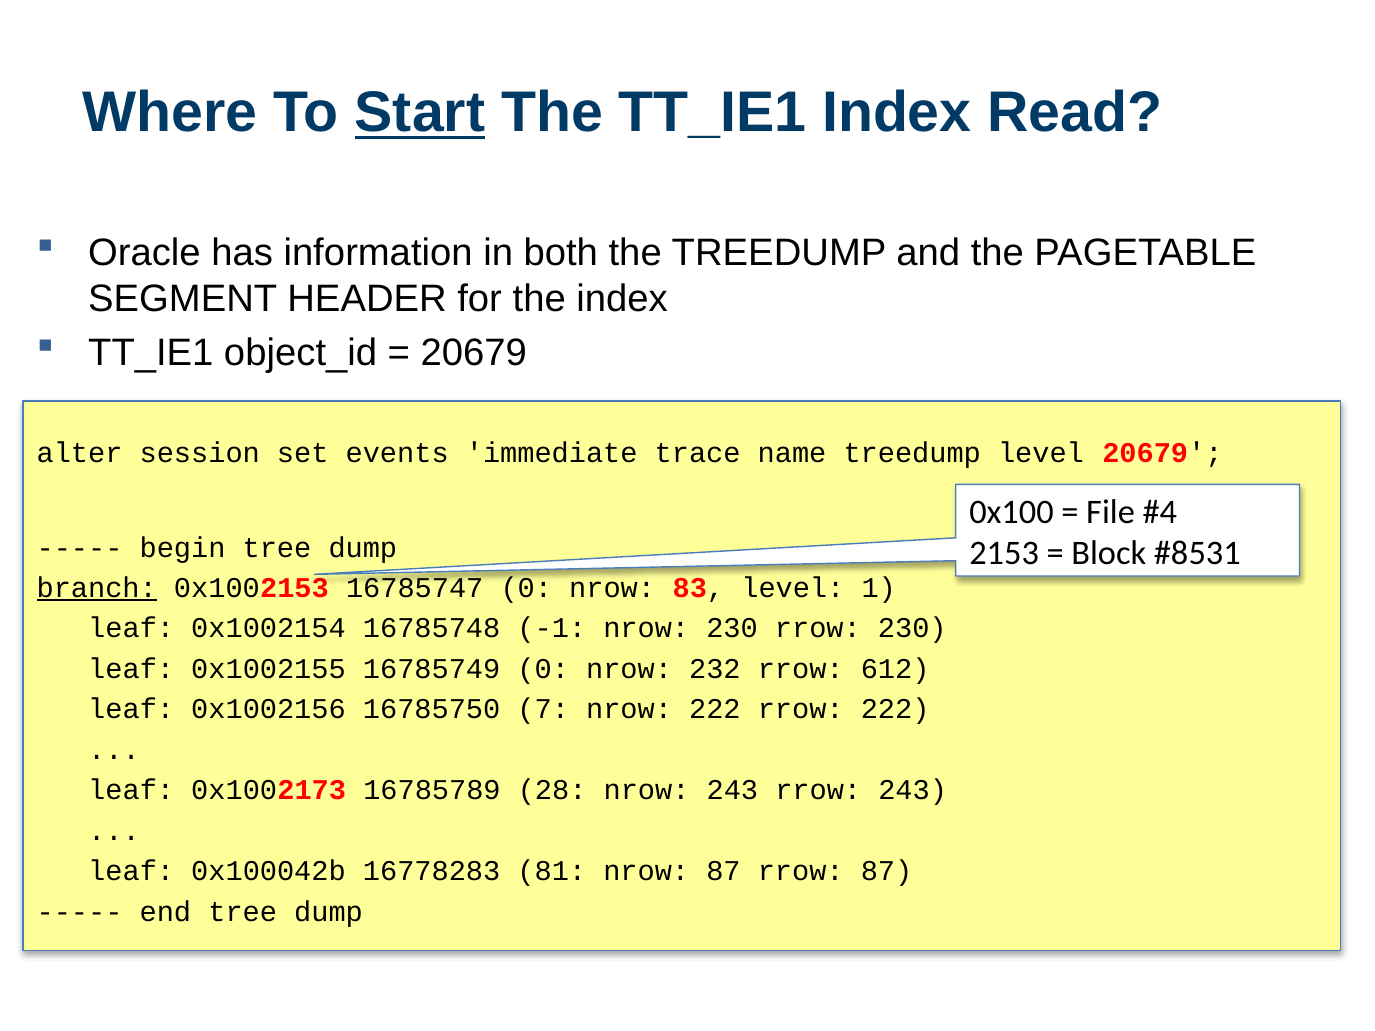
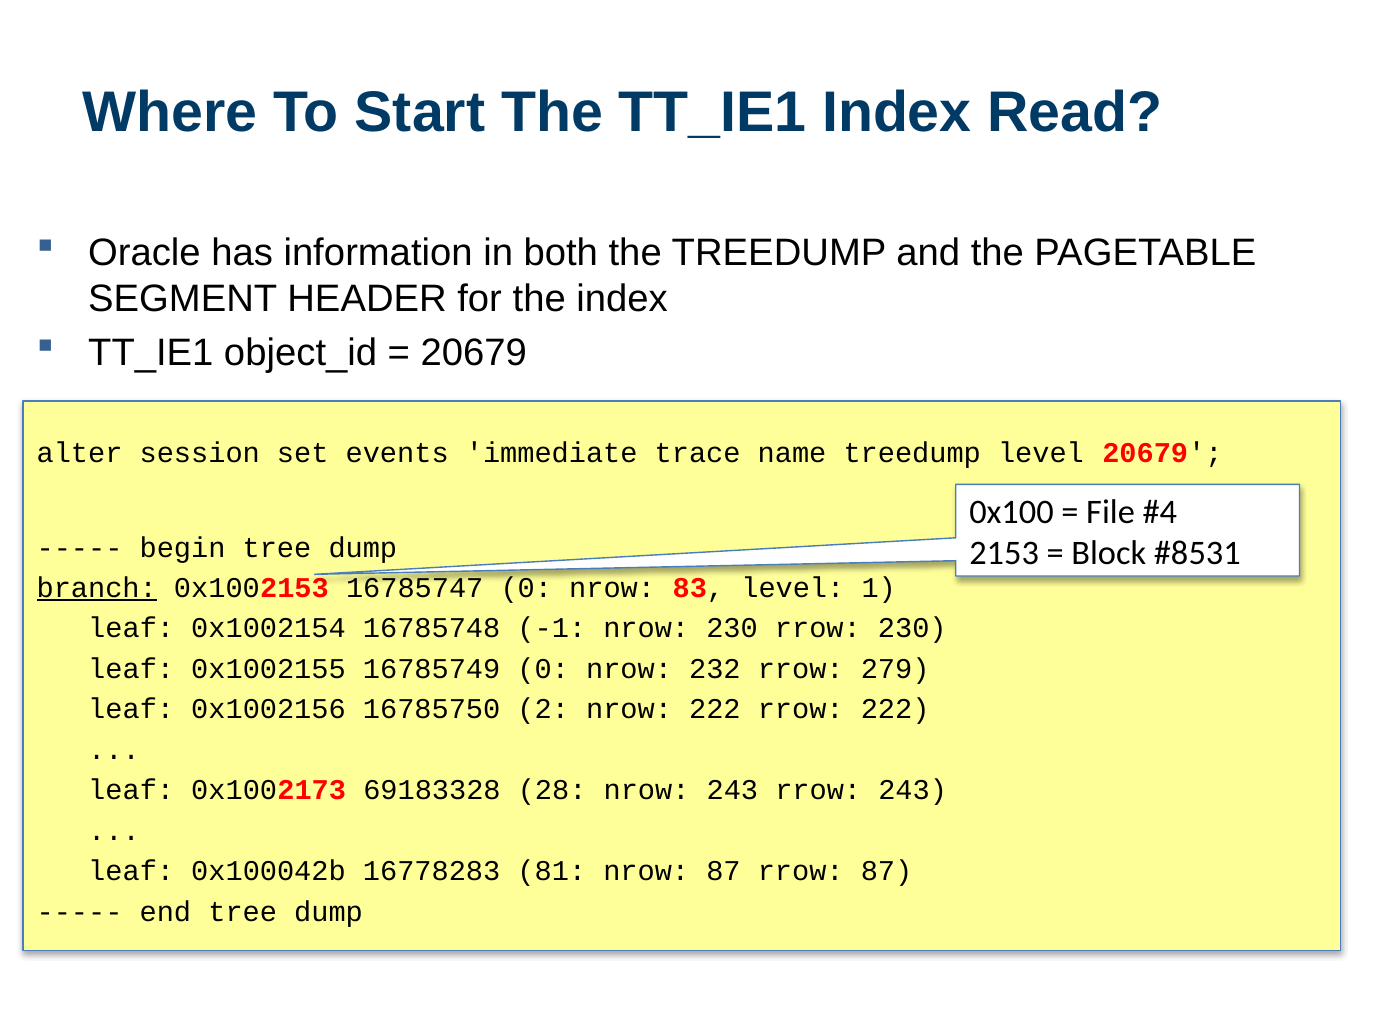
Start underline: present -> none
612: 612 -> 279
7: 7 -> 2
16785789: 16785789 -> 69183328
